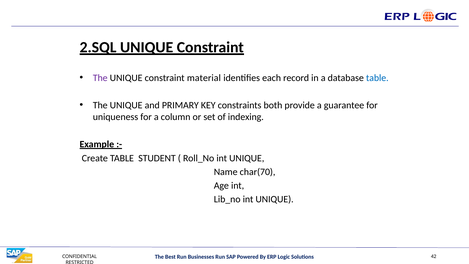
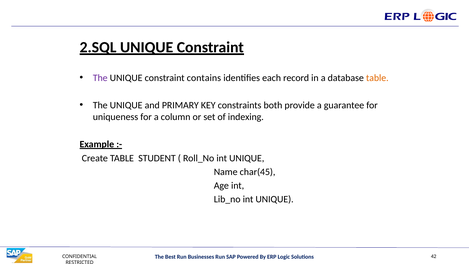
material: material -> contains
table at (377, 78) colour: blue -> orange
char(70: char(70 -> char(45
